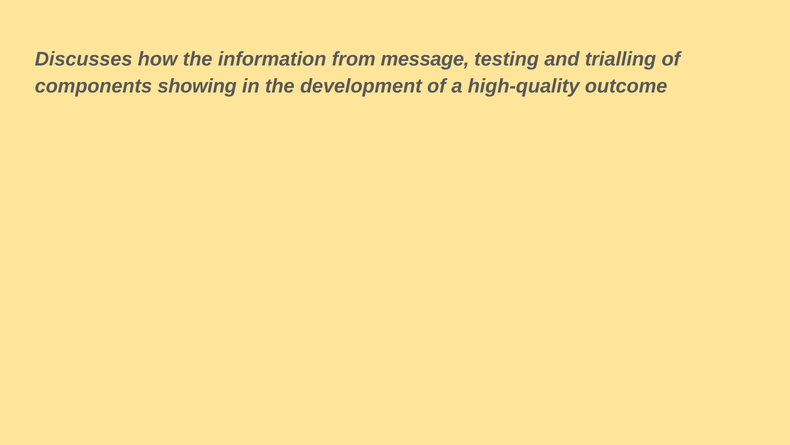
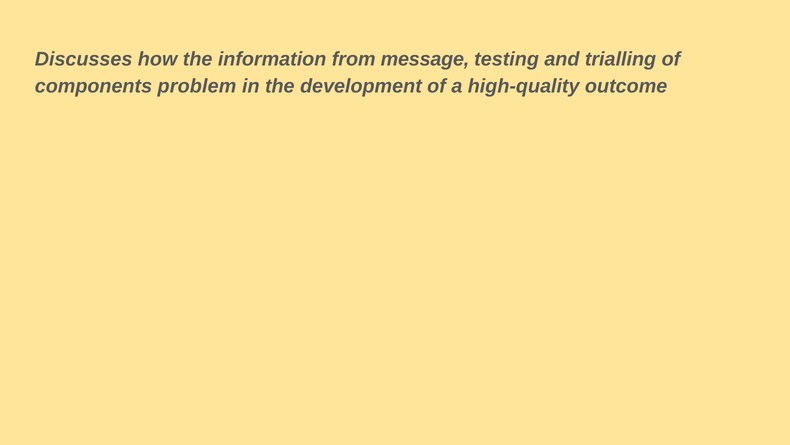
showing: showing -> problem
